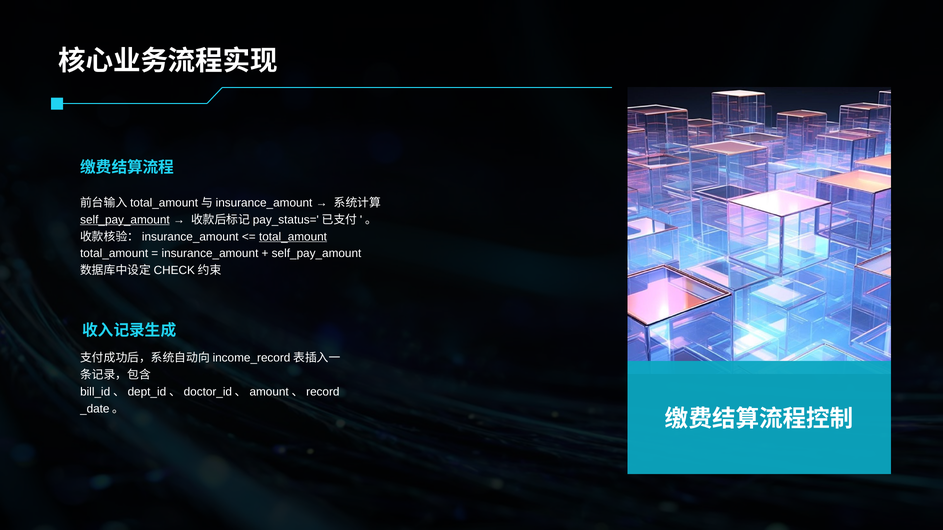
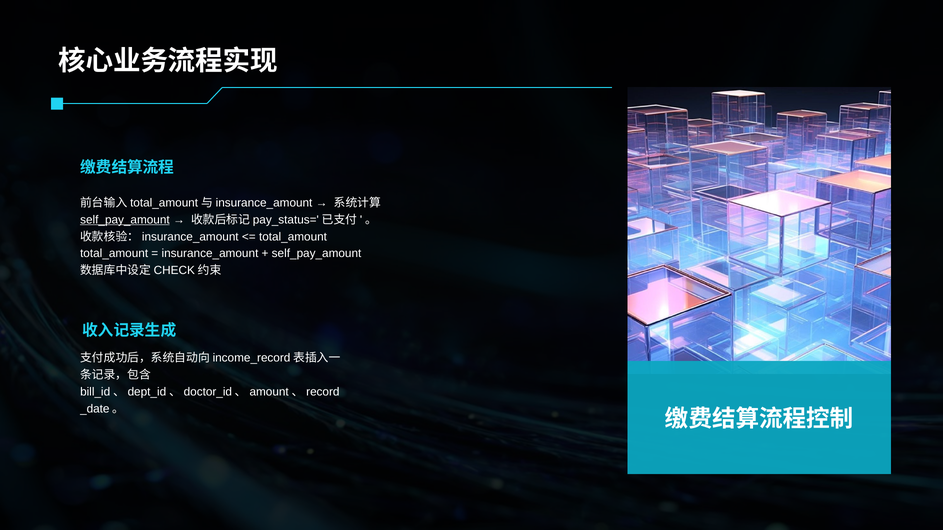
total_amount at (293, 237) underline: present -> none
